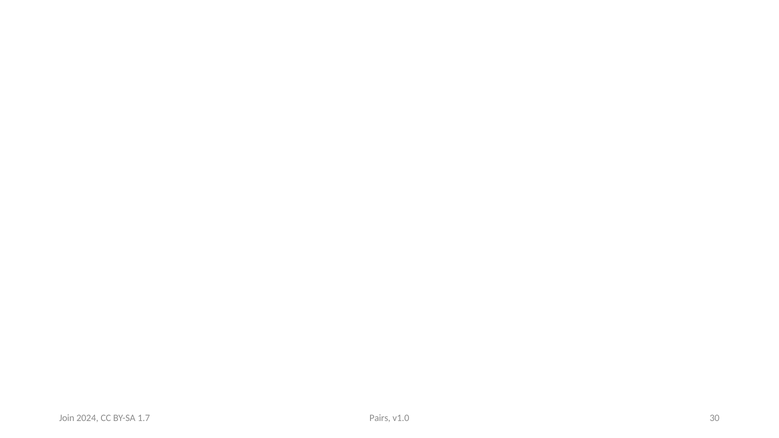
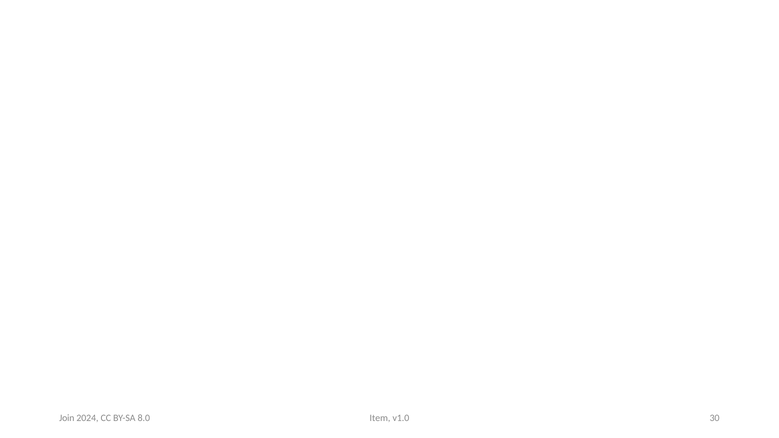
Pairs: Pairs -> Item
1.7: 1.7 -> 8.0
